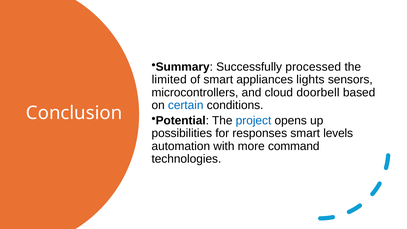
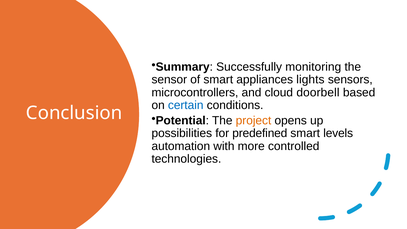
processed: processed -> monitoring
limited: limited -> sensor
project colour: blue -> orange
responses: responses -> predefined
command: command -> controlled
